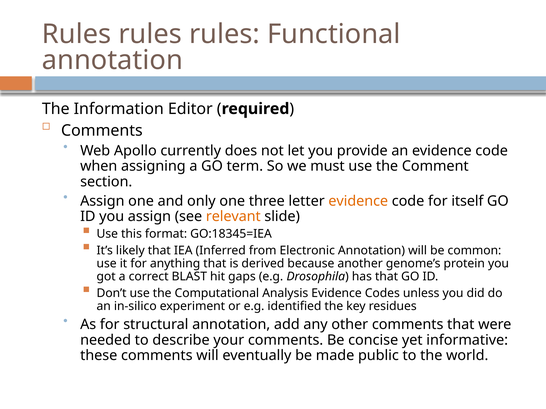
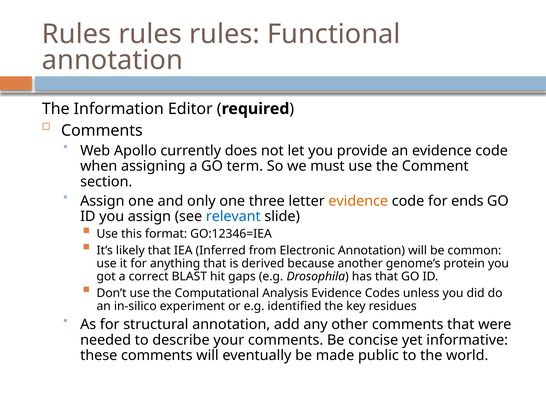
itself: itself -> ends
relevant colour: orange -> blue
GO:18345=IEA: GO:18345=IEA -> GO:12346=IEA
